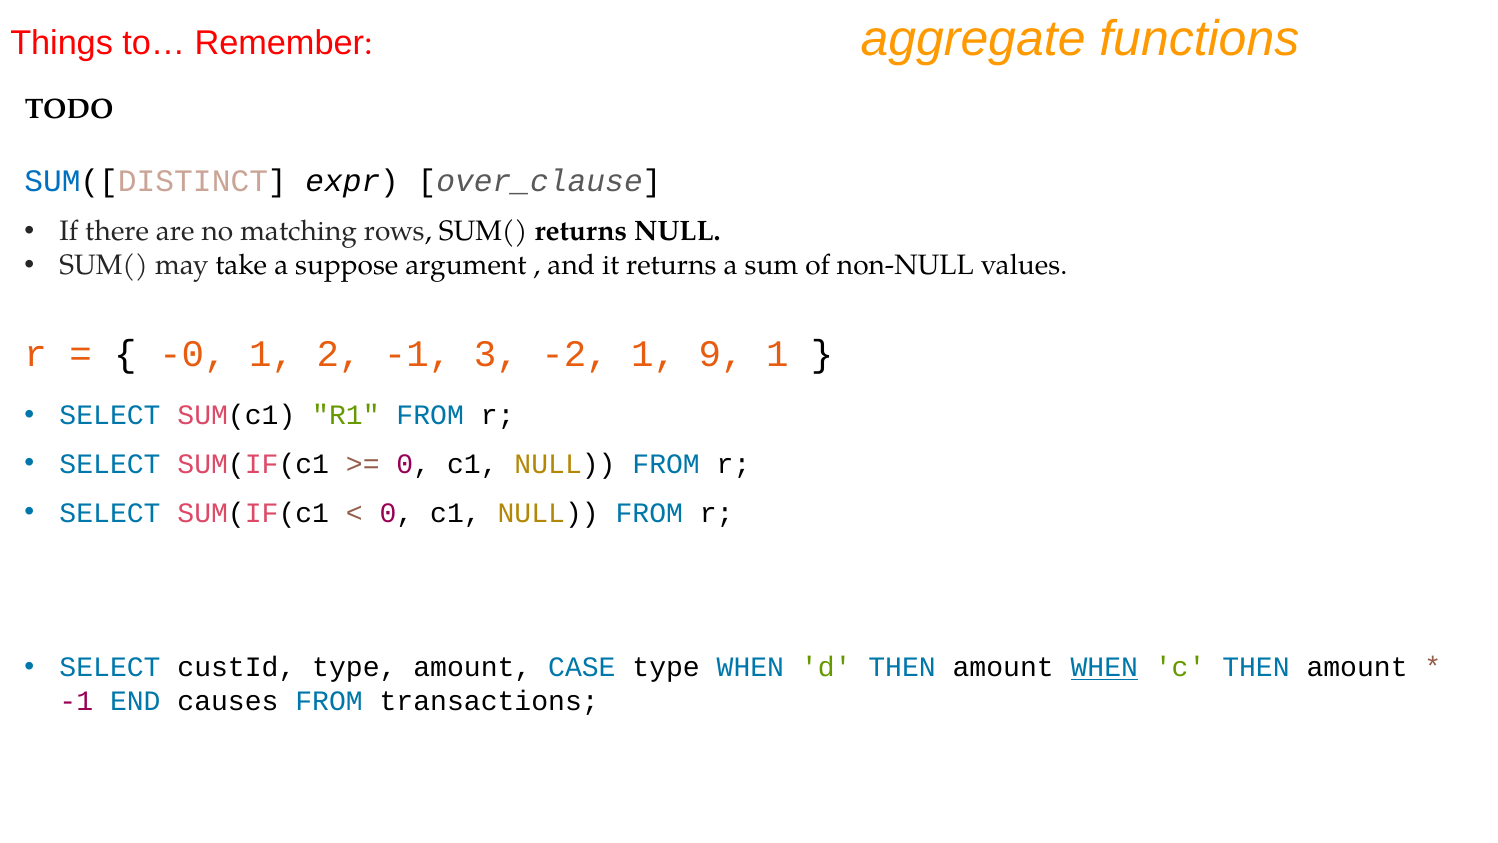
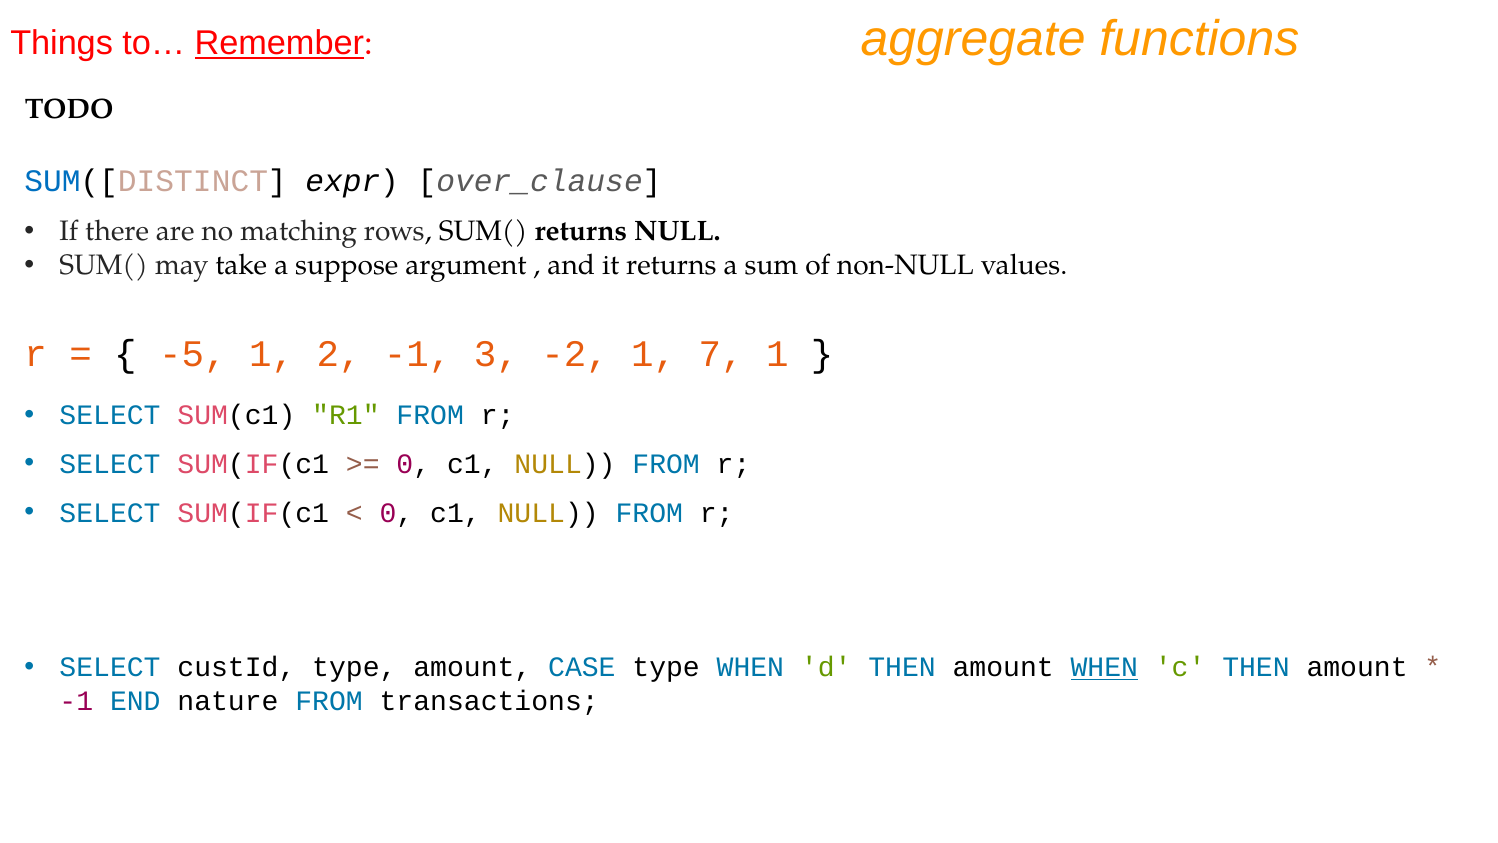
Remember underline: none -> present
-0: -0 -> -5
9: 9 -> 7
causes: causes -> nature
